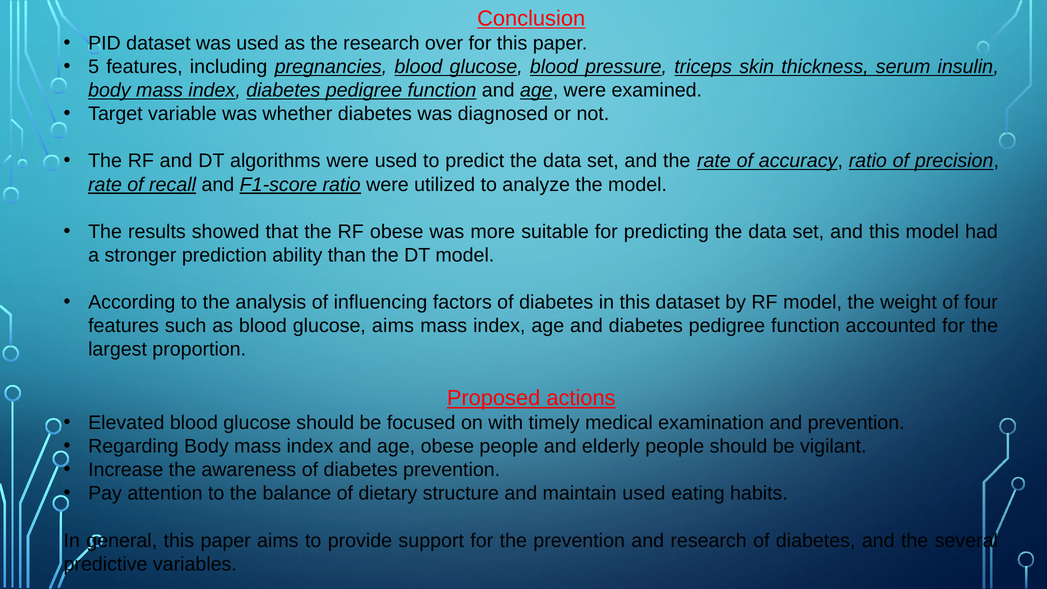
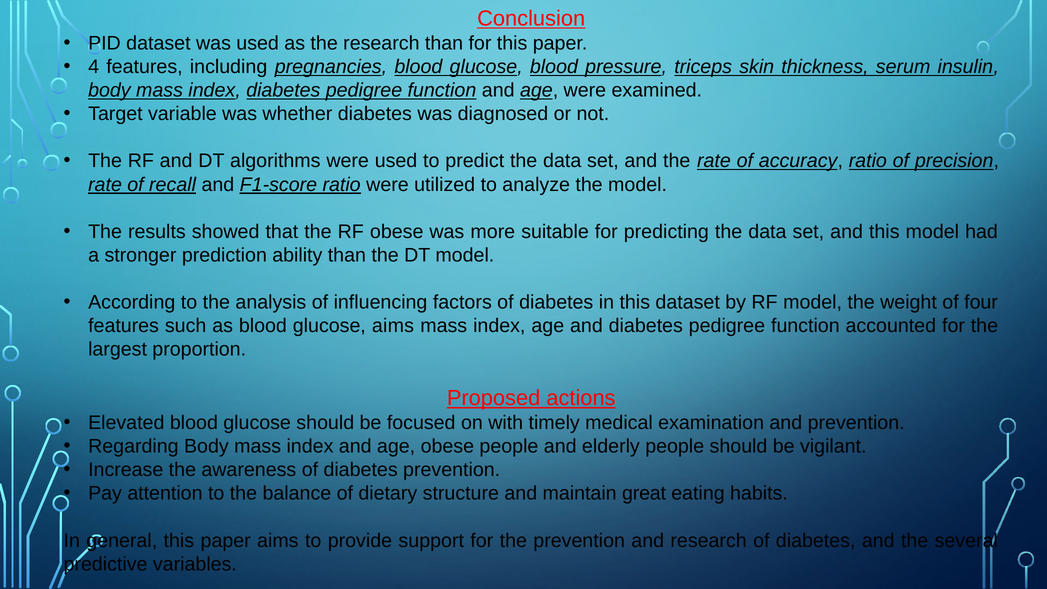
research over: over -> than
5: 5 -> 4
maintain used: used -> great
